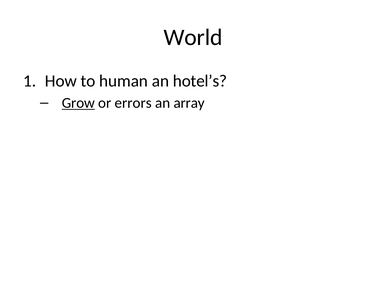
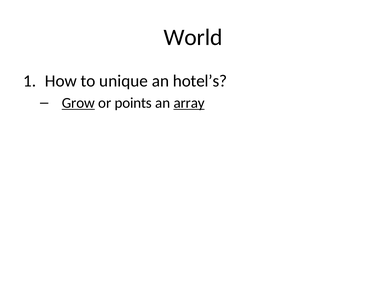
human: human -> unique
errors: errors -> points
array underline: none -> present
